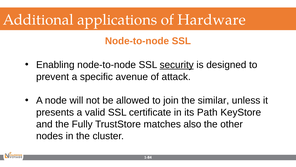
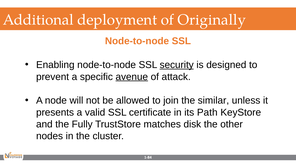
applications: applications -> deployment
Hardware: Hardware -> Originally
avenue underline: none -> present
also: also -> disk
